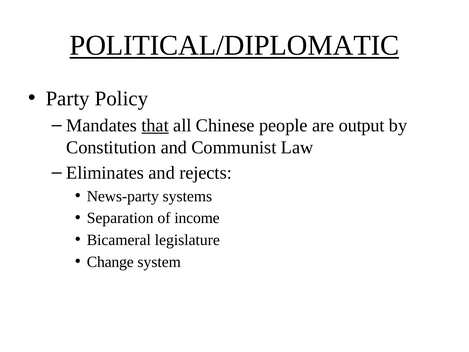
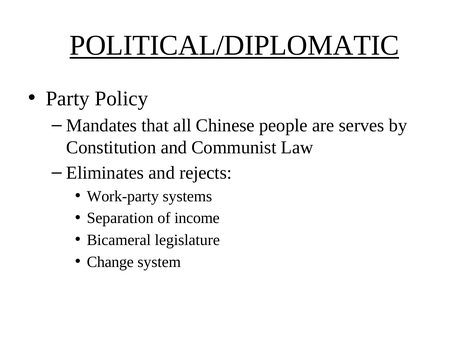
that underline: present -> none
output: output -> serves
News-party: News-party -> Work-party
